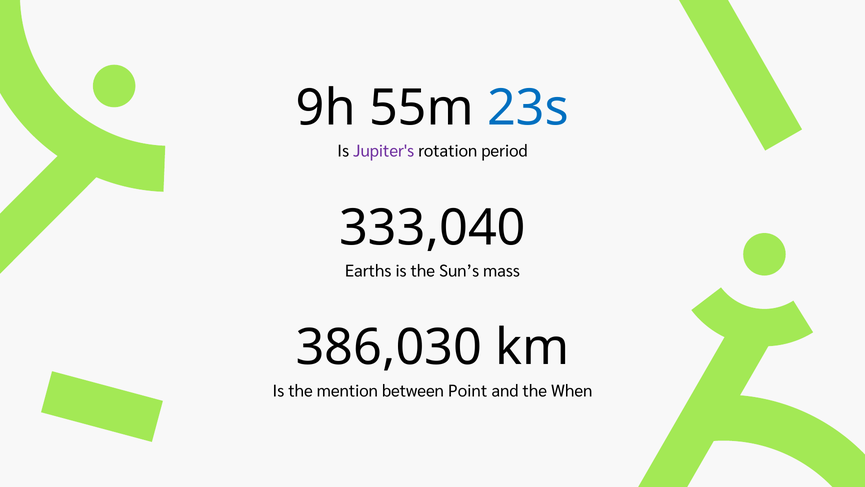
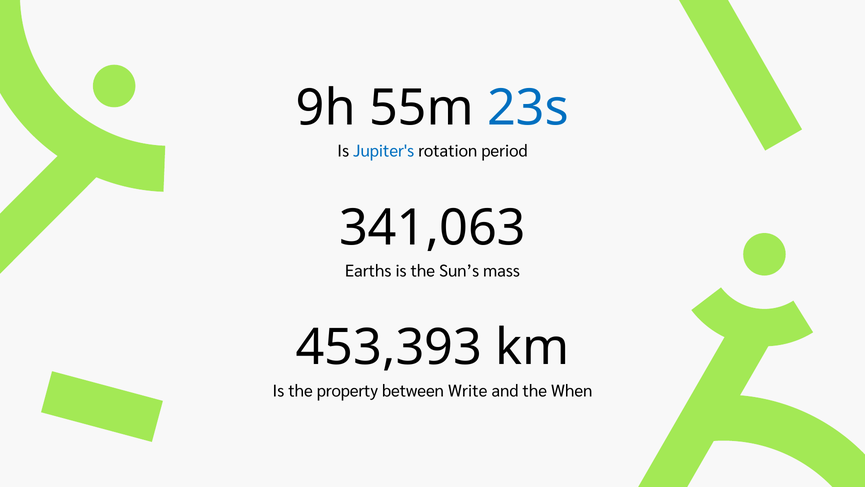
Jupiter's colour: purple -> blue
333,040: 333,040 -> 341,063
386,030: 386,030 -> 453,393
mention: mention -> property
Point: Point -> Write
